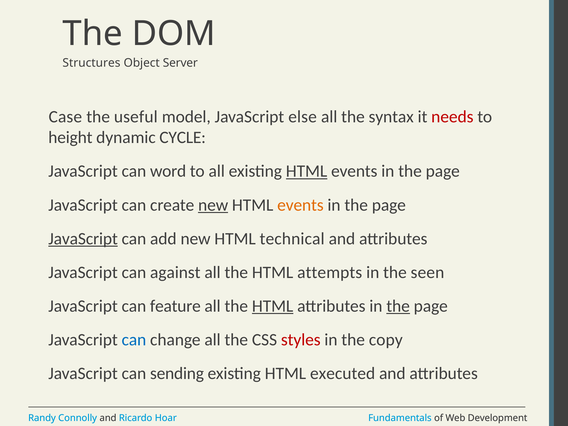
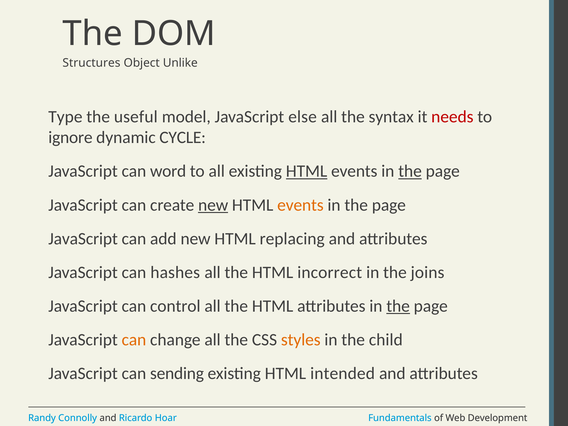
Server: Server -> Unlike
Case: Case -> Type
height: height -> ignore
the at (410, 171) underline: none -> present
JavaScript at (83, 239) underline: present -> none
technical: technical -> replacing
against: against -> hashes
attempts: attempts -> incorrect
seen: seen -> joins
feature: feature -> control
HTML at (273, 306) underline: present -> none
can at (134, 340) colour: blue -> orange
styles colour: red -> orange
copy: copy -> child
executed: executed -> intended
